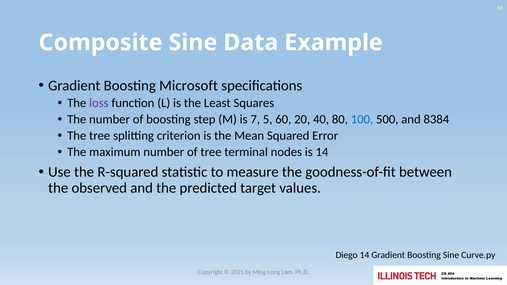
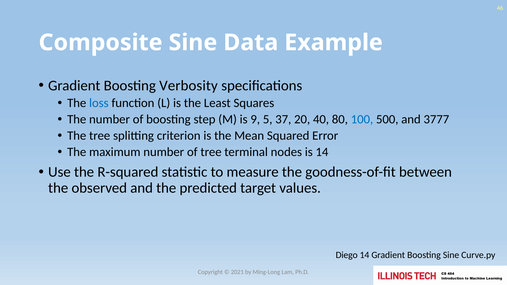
Microsoft: Microsoft -> Verbosity
loss colour: purple -> blue
7: 7 -> 9
60: 60 -> 37
8384: 8384 -> 3777
